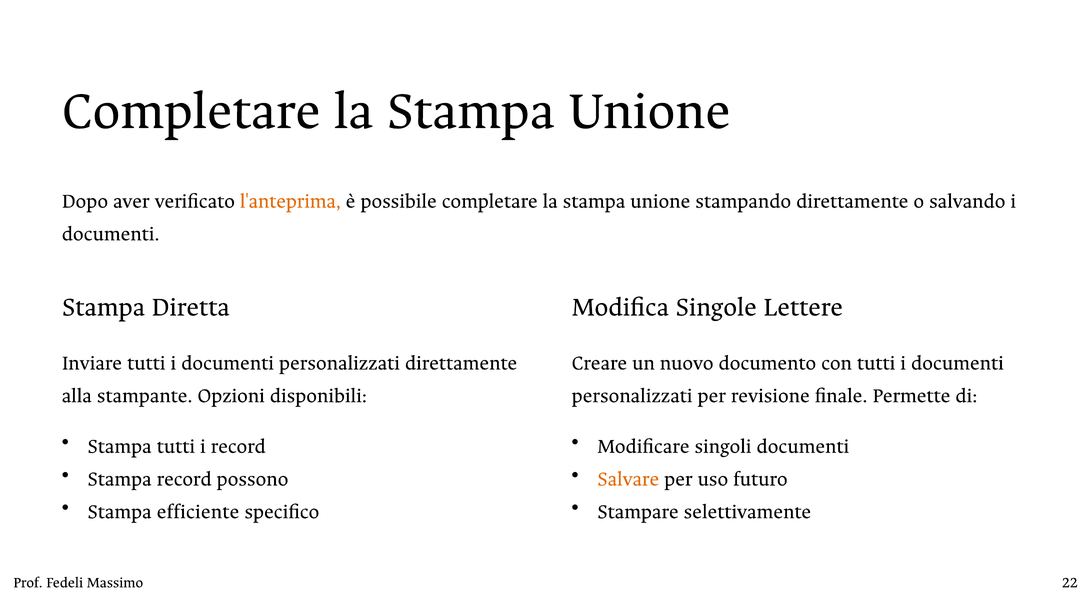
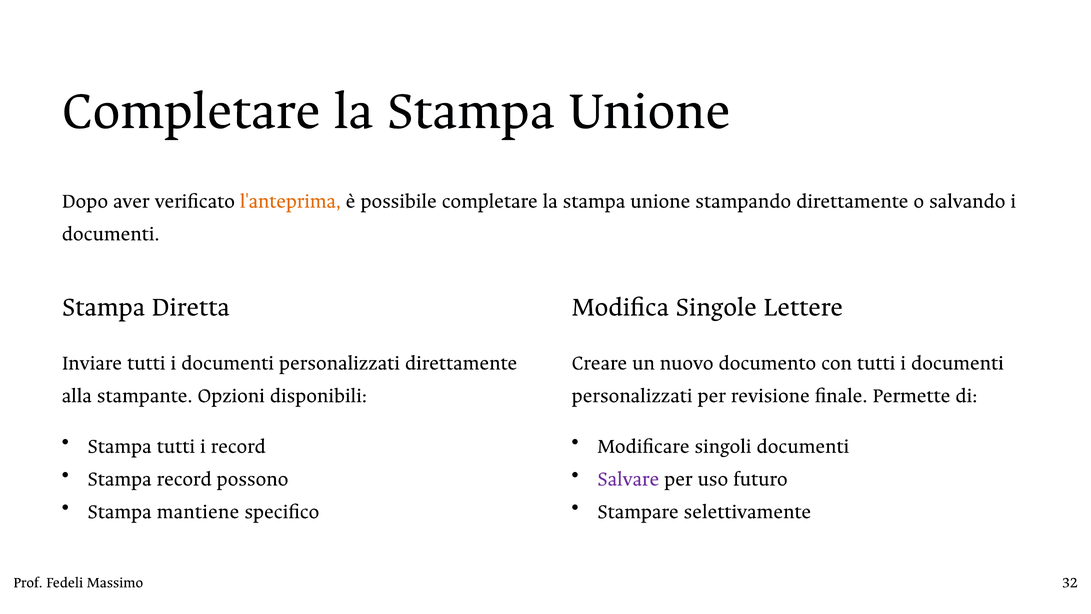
Salvare colour: orange -> purple
efficiente: efficiente -> mantiene
22: 22 -> 32
